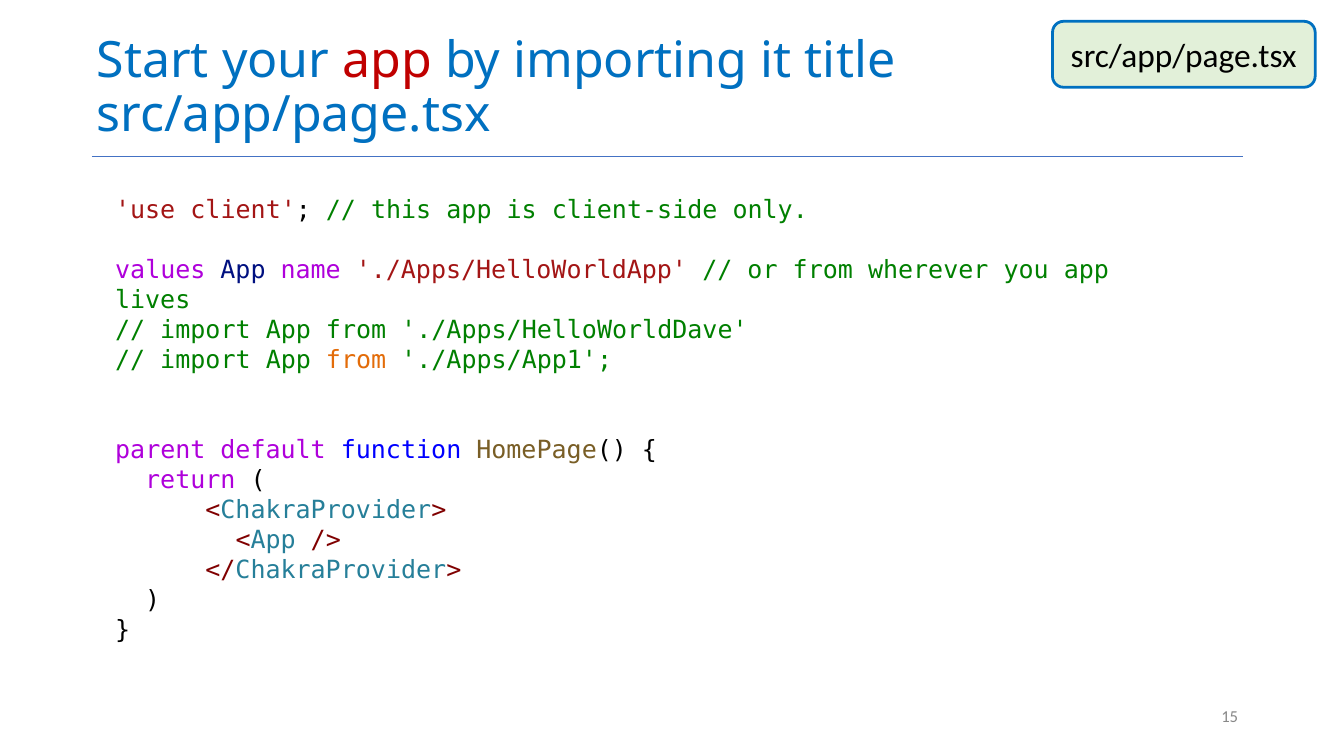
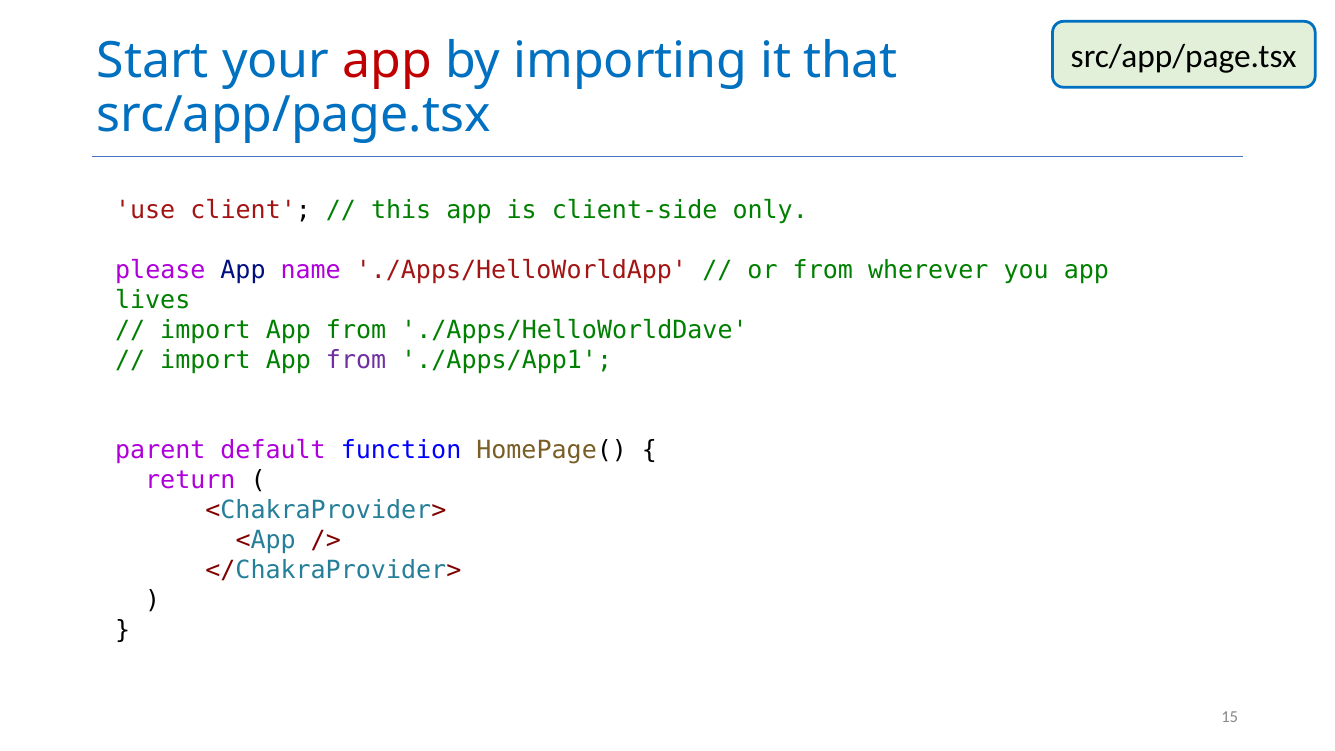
title: title -> that
values: values -> please
from at (356, 360) colour: orange -> purple
